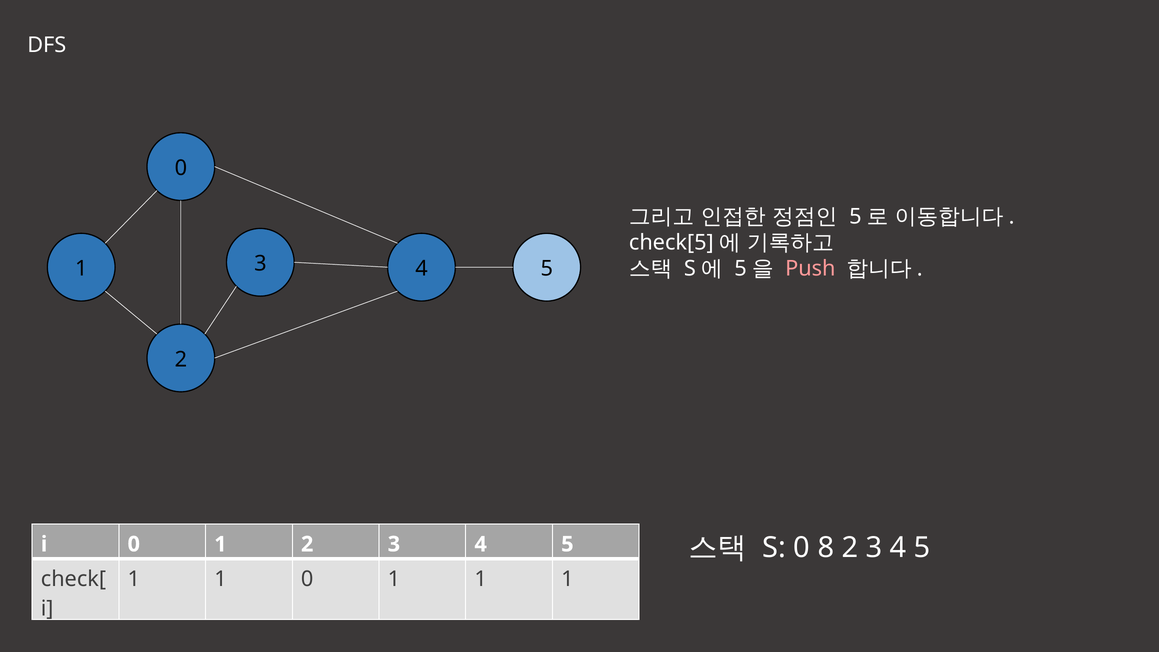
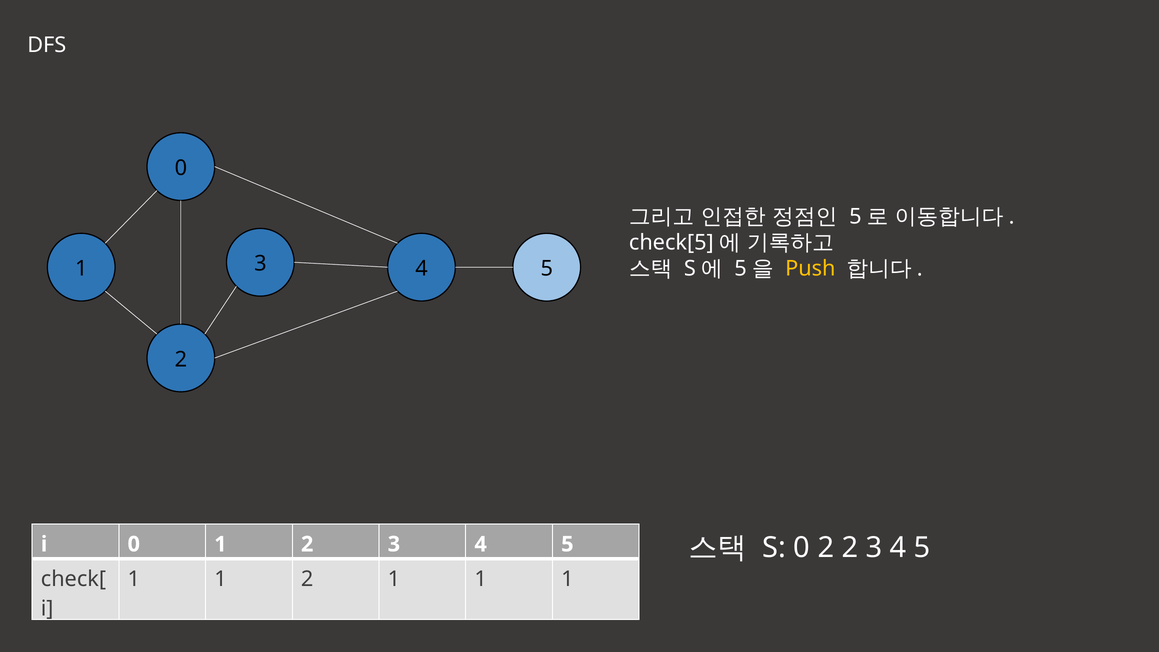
Push colour: pink -> yellow
0 8: 8 -> 2
1 1 0: 0 -> 2
